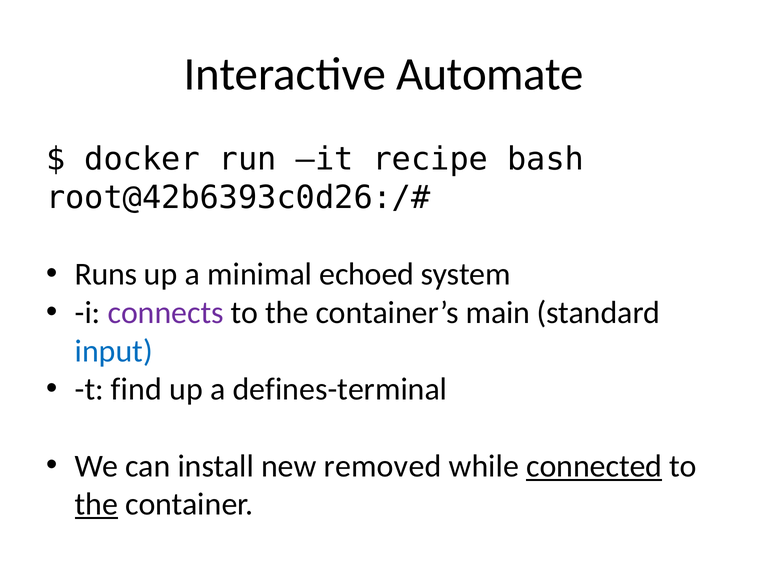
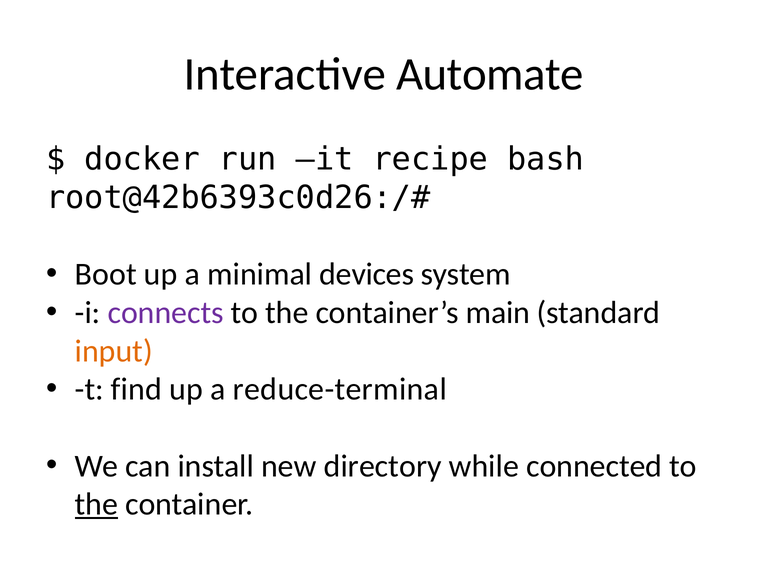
Runs: Runs -> Boot
echoed: echoed -> devices
input colour: blue -> orange
defines-terminal: defines-terminal -> reduce-terminal
removed: removed -> directory
connected underline: present -> none
